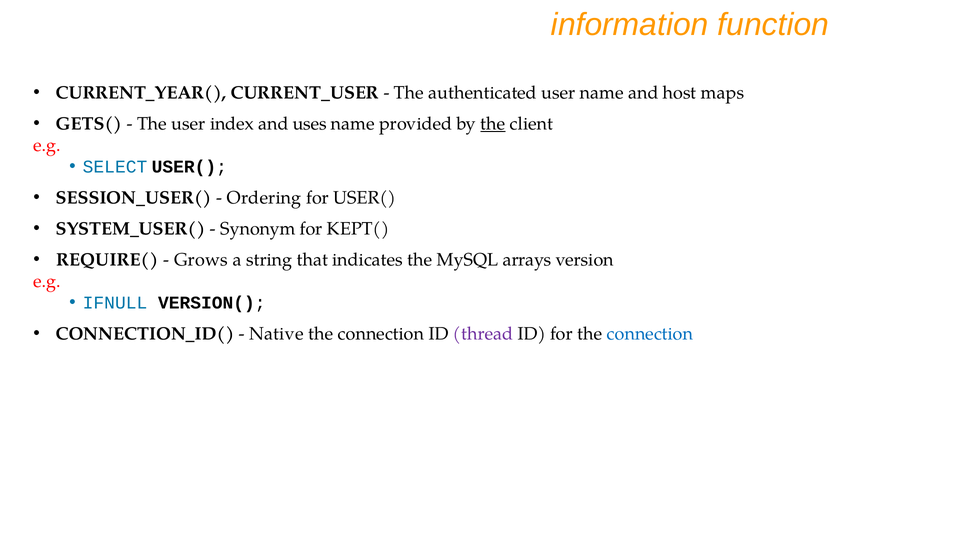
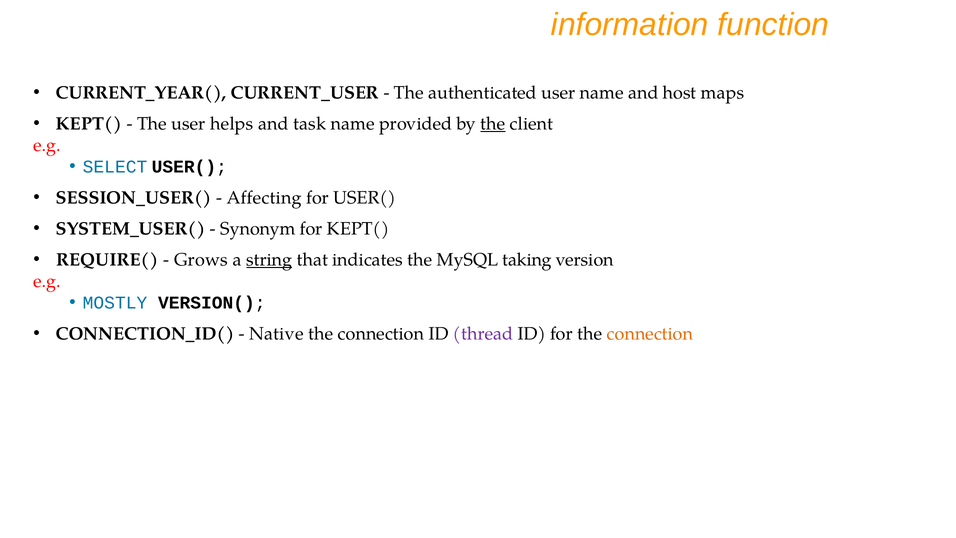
GETS( at (89, 124): GETS( -> KEPT(
index: index -> helps
uses: uses -> task
Ordering: Ordering -> Affecting
string underline: none -> present
arrays: arrays -> taking
IFNULL: IFNULL -> MOSTLY
connection at (650, 334) colour: blue -> orange
